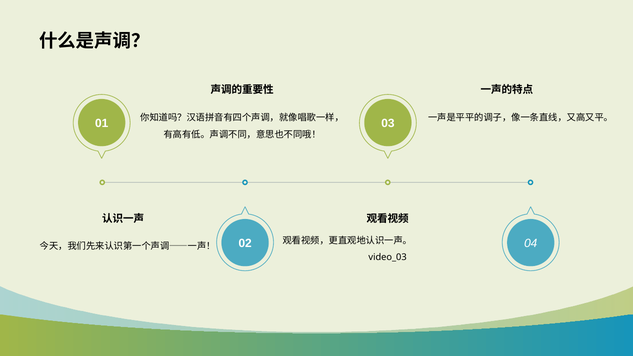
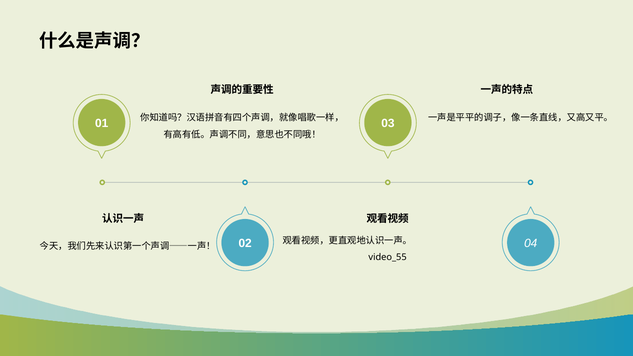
video_03: video_03 -> video_55
